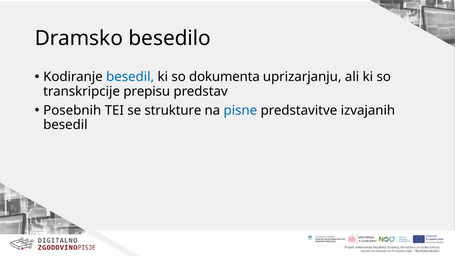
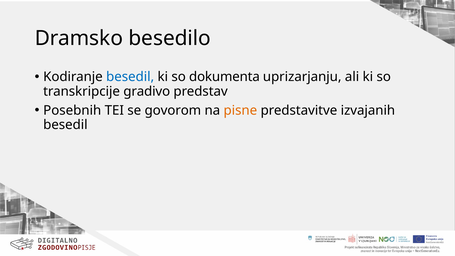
prepisu: prepisu -> gradivo
strukture: strukture -> govorom
pisne colour: blue -> orange
